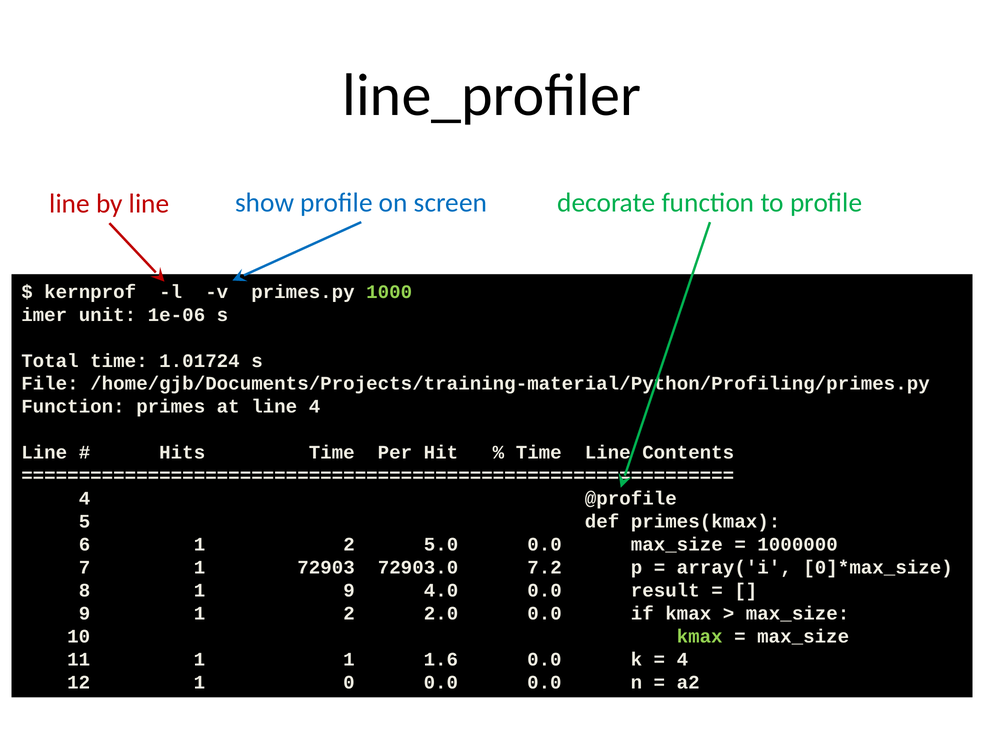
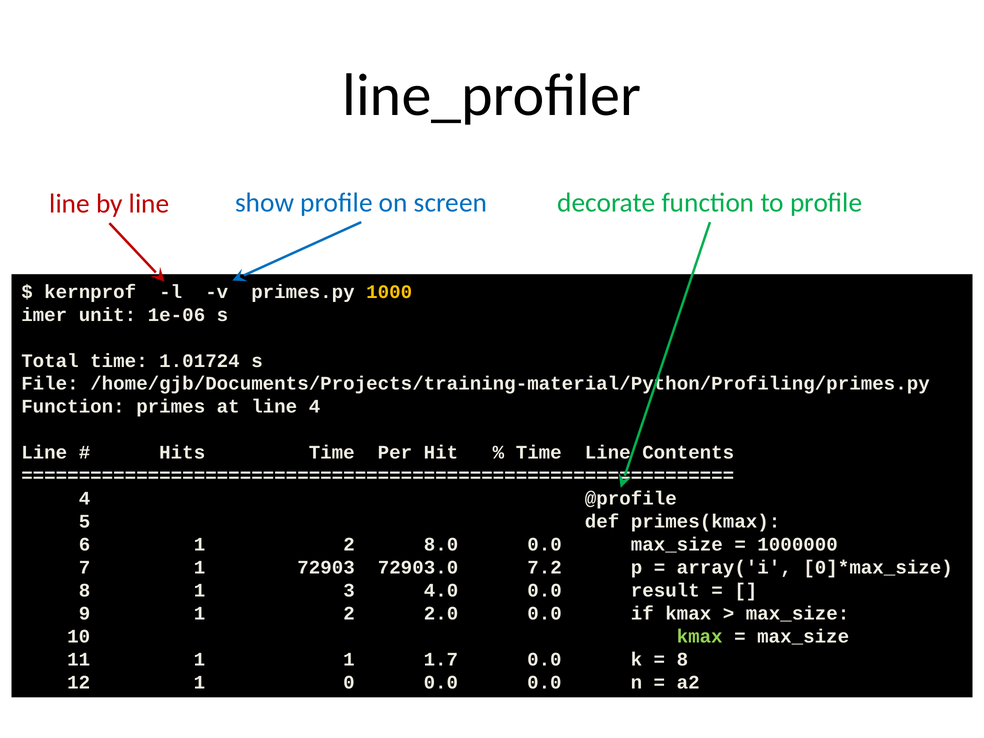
1000 colour: light green -> yellow
5.0: 5.0 -> 8.0
1 9: 9 -> 3
1.6: 1.6 -> 1.7
4 at (682, 659): 4 -> 8
